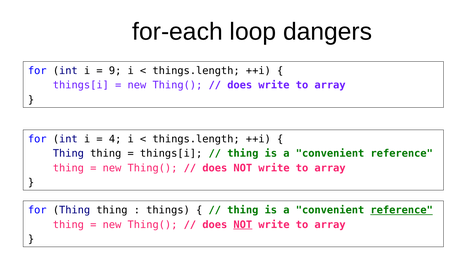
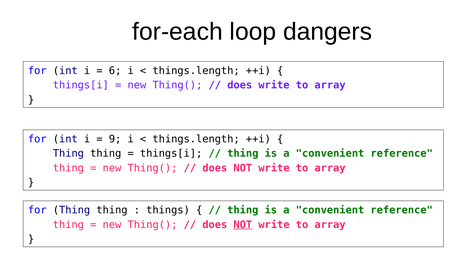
9: 9 -> 6
4: 4 -> 9
reference at (402, 211) underline: present -> none
